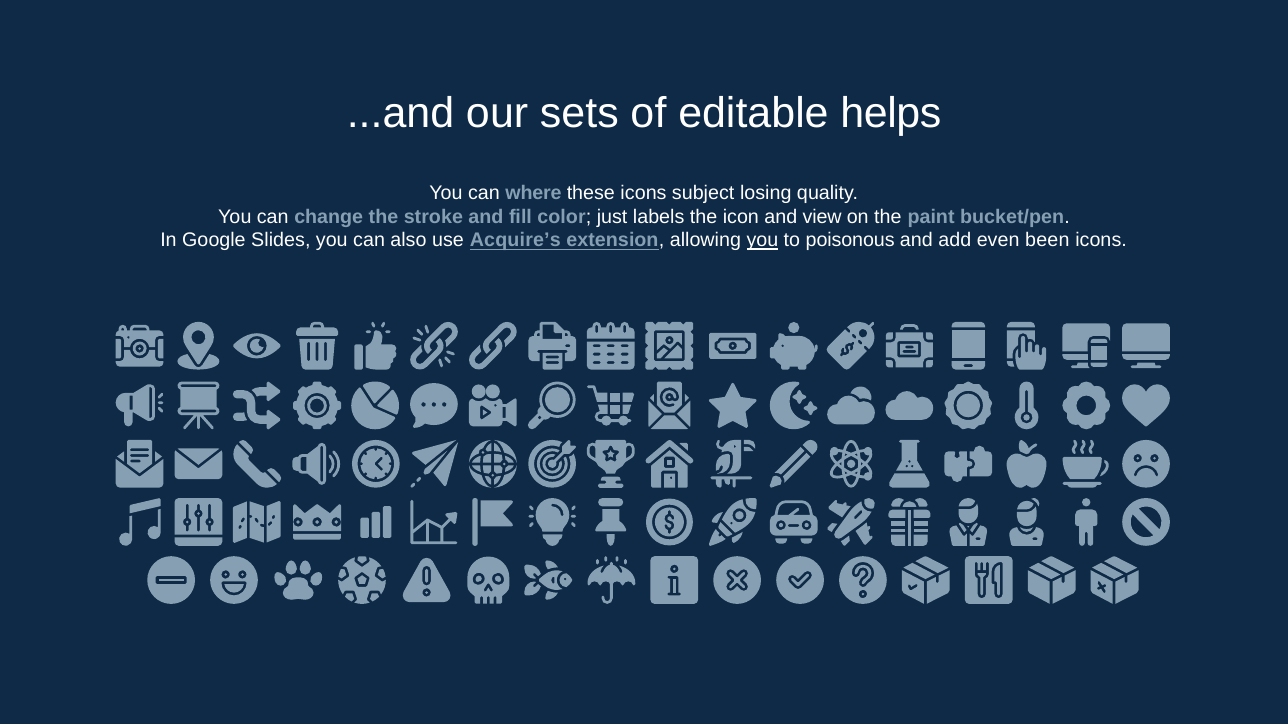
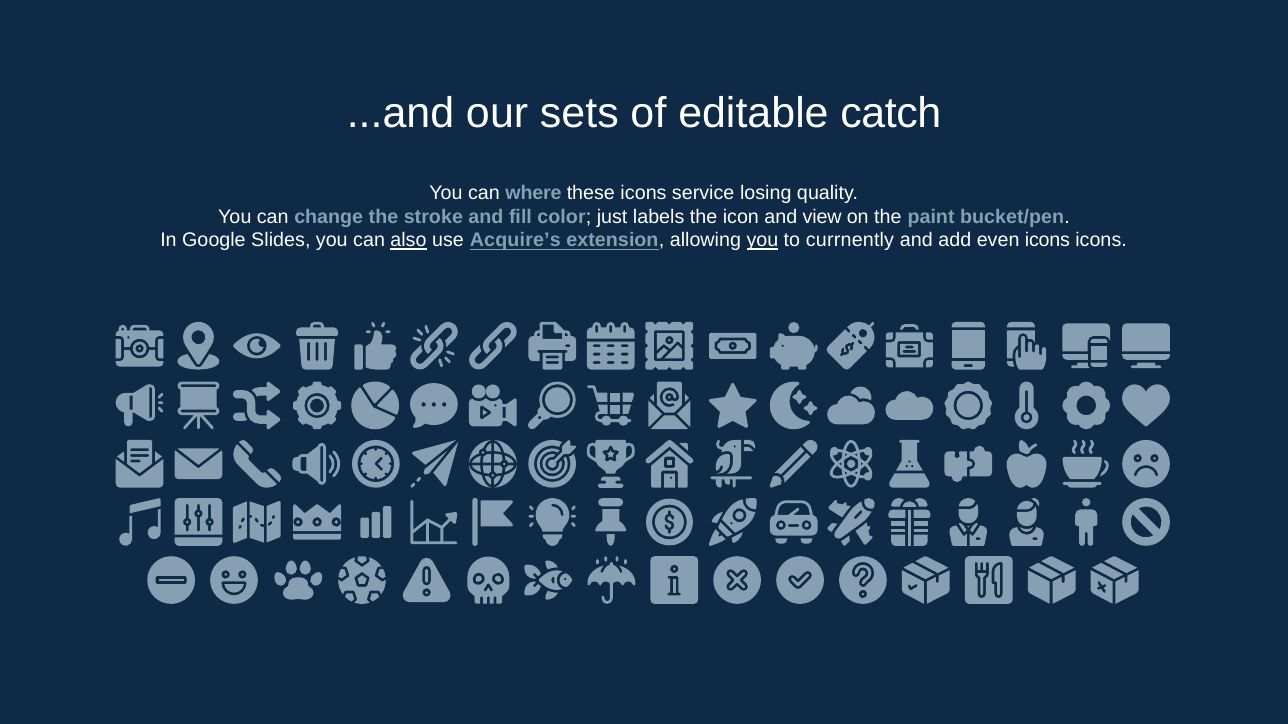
helps: helps -> catch
subject: subject -> service
also underline: none -> present
poisonous: poisonous -> currnently
even been: been -> icons
